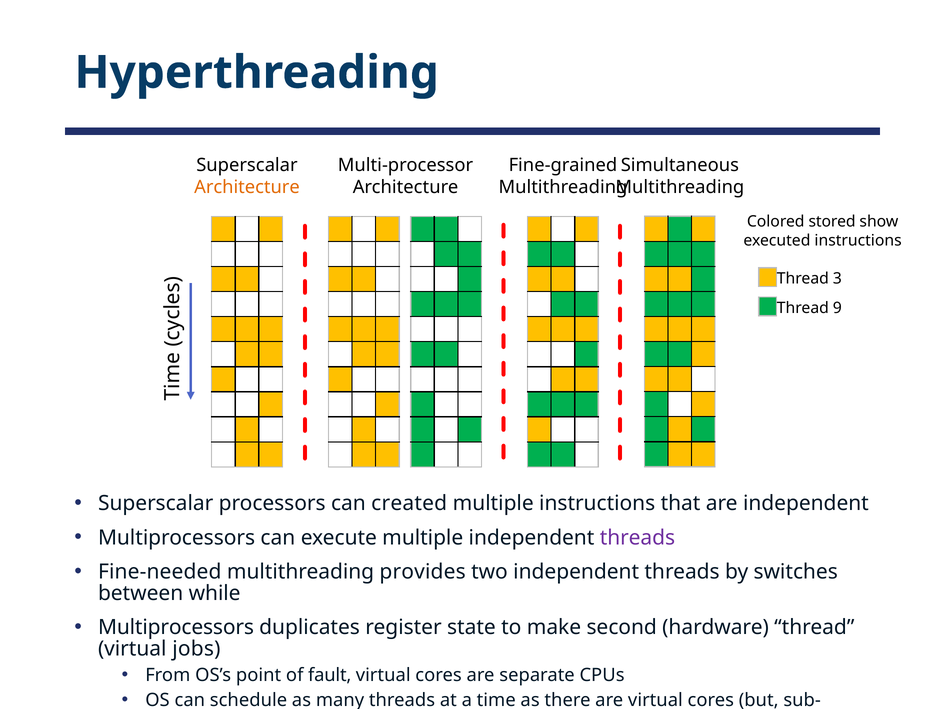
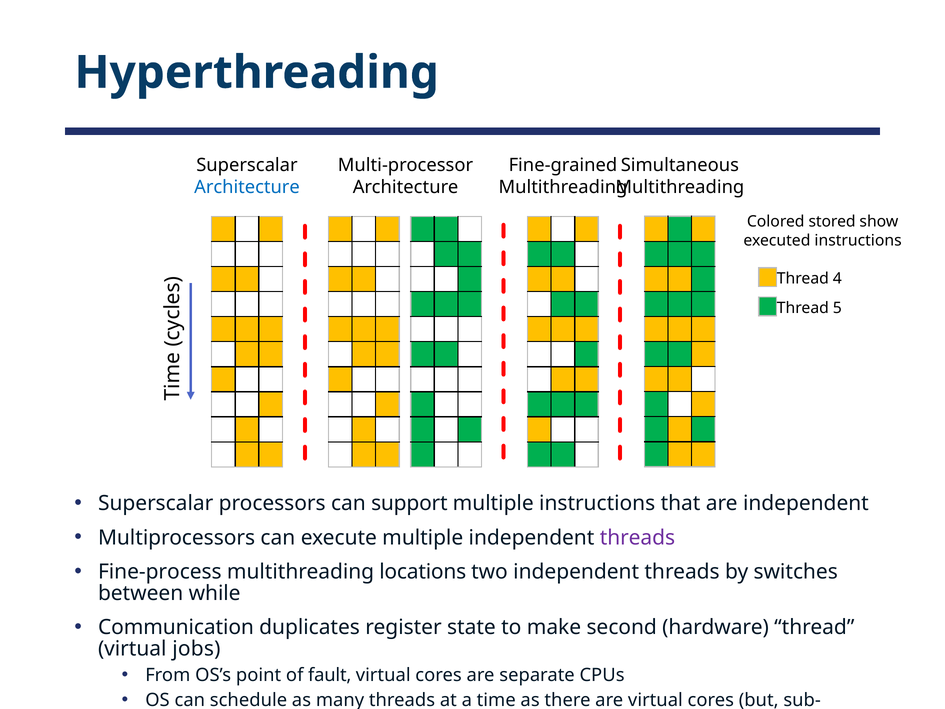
Architecture at (247, 187) colour: orange -> blue
3: 3 -> 4
9: 9 -> 5
created: created -> support
Fine-needed: Fine-needed -> Fine-process
provides: provides -> locations
Multiprocessors at (176, 627): Multiprocessors -> Communication
